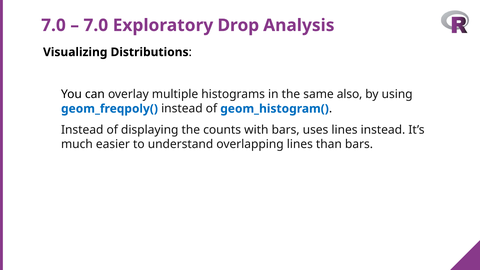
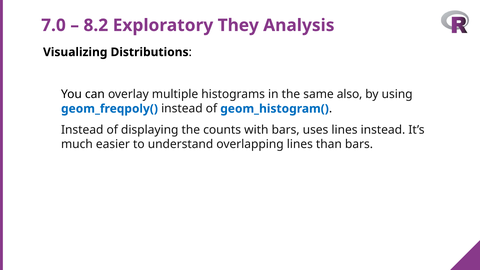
7.0 at (96, 25): 7.0 -> 8.2
Drop: Drop -> They
